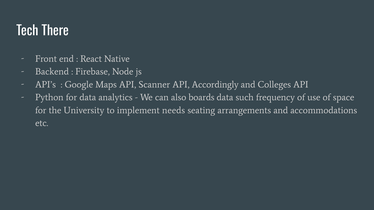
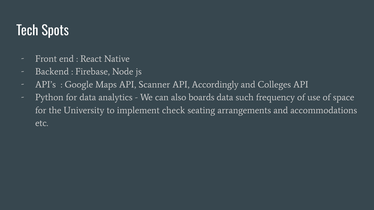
There: There -> Spots
needs: needs -> check
